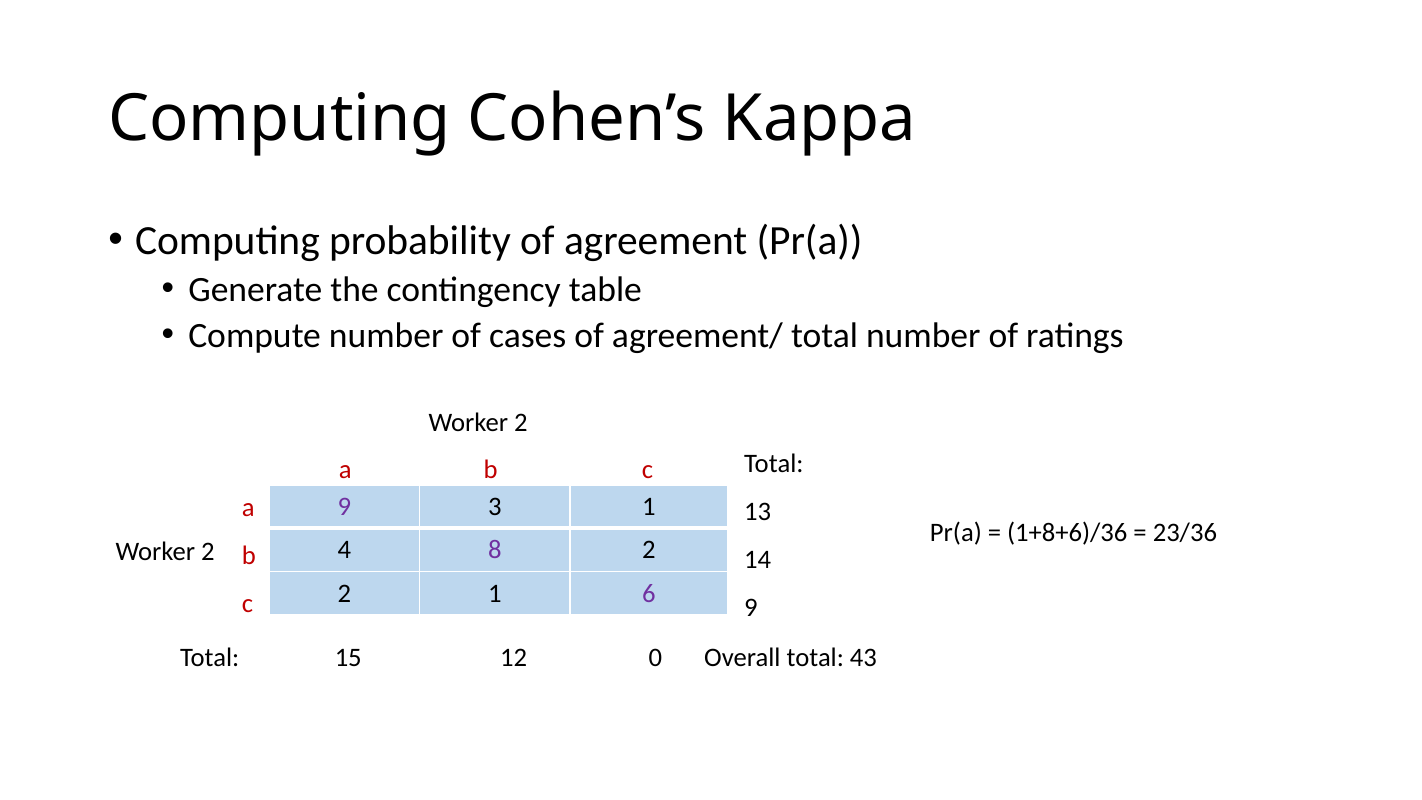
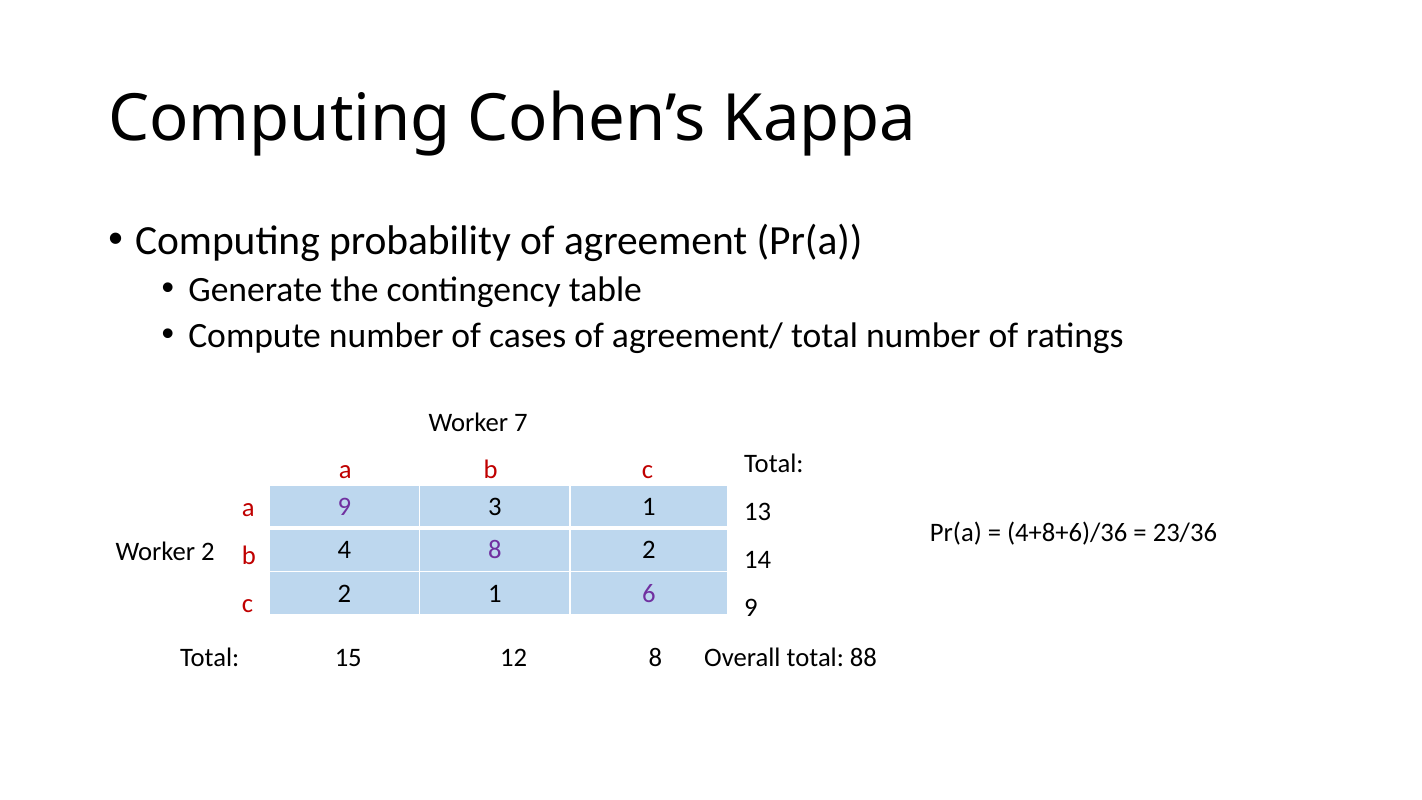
2 at (521, 423): 2 -> 7
1+8+6)/36: 1+8+6)/36 -> 4+8+6)/36
12 0: 0 -> 8
43: 43 -> 88
